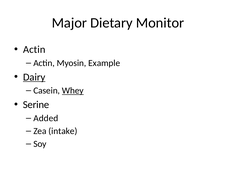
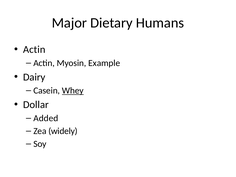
Monitor: Monitor -> Humans
Dairy underline: present -> none
Serine: Serine -> Dollar
intake: intake -> widely
